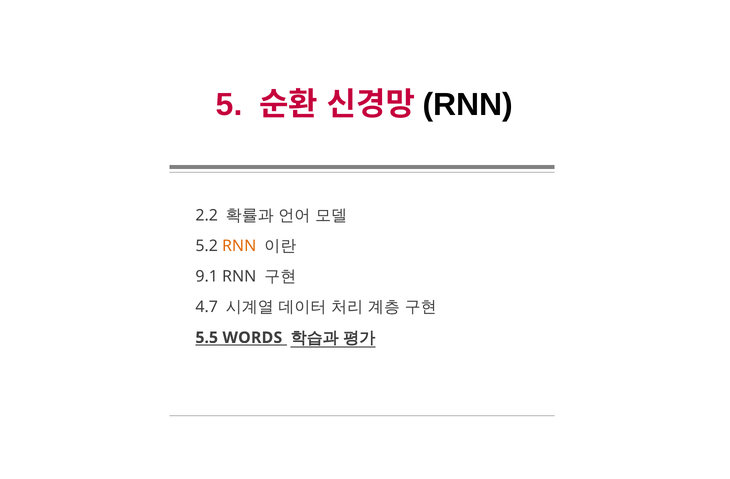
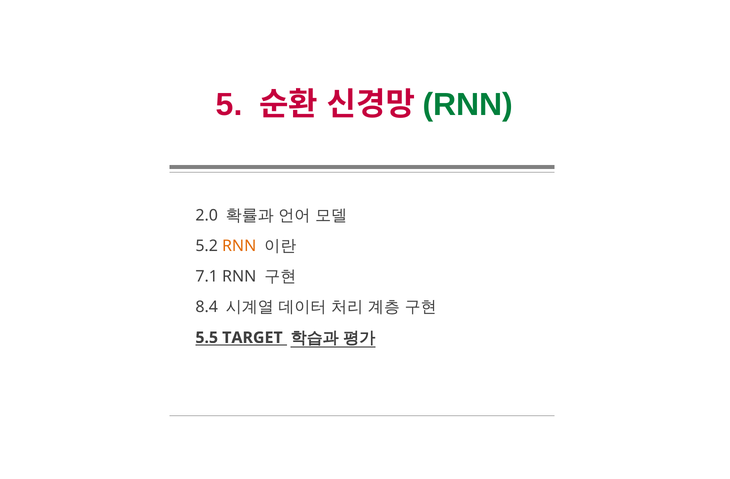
RNN at (468, 105) colour: black -> green
2.2: 2.2 -> 2.0
9.1: 9.1 -> 7.1
4.7: 4.7 -> 8.4
WORDS: WORDS -> TARGET
